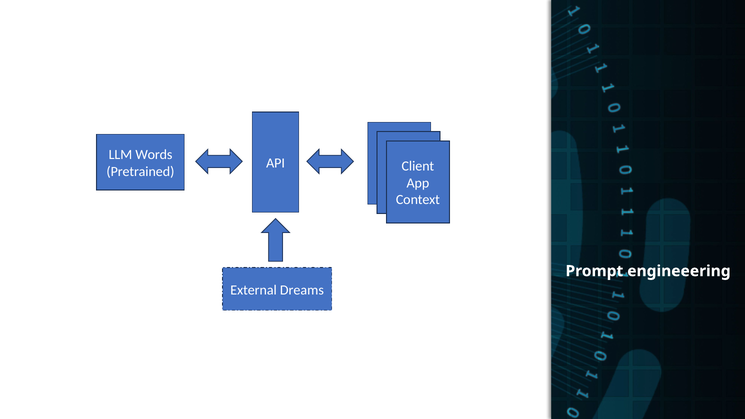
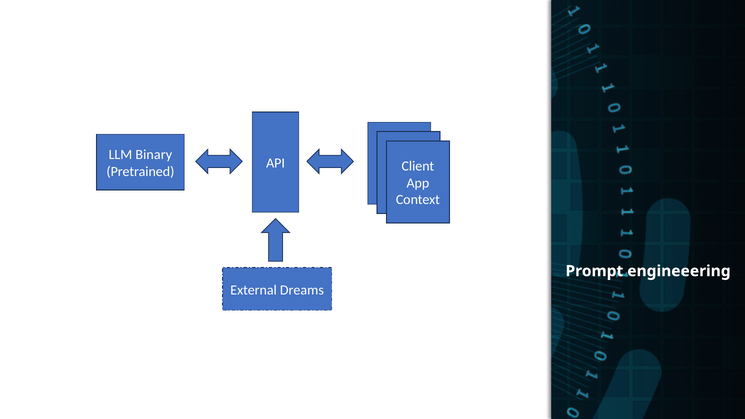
Words: Words -> Binary
